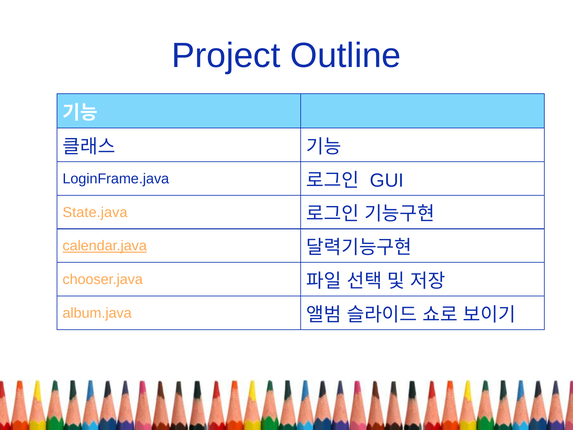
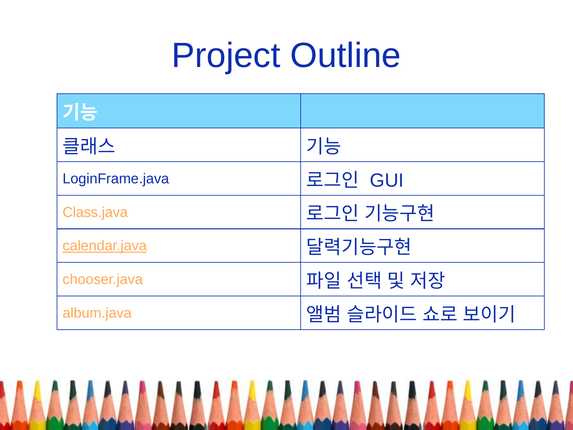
State.java: State.java -> Class.java
